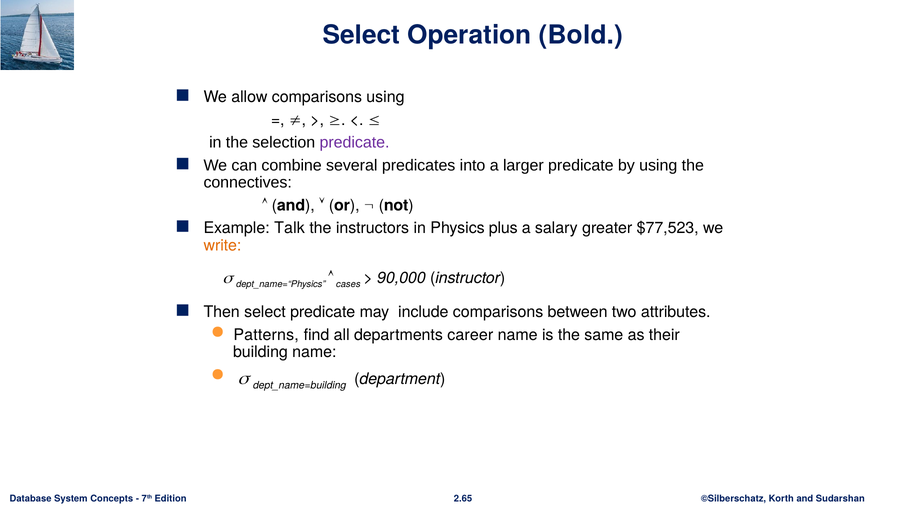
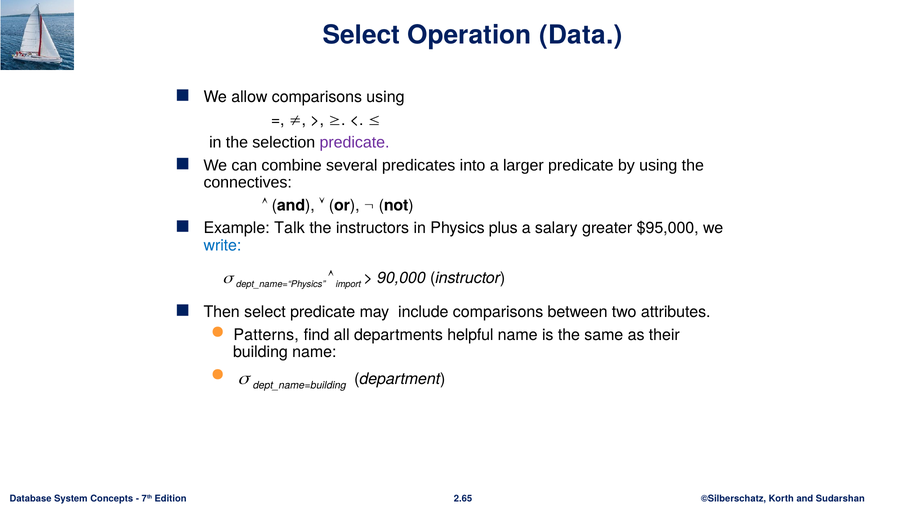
Bold: Bold -> Data
$77,523: $77,523 -> $95,000
write colour: orange -> blue
cases: cases -> import
career: career -> helpful
